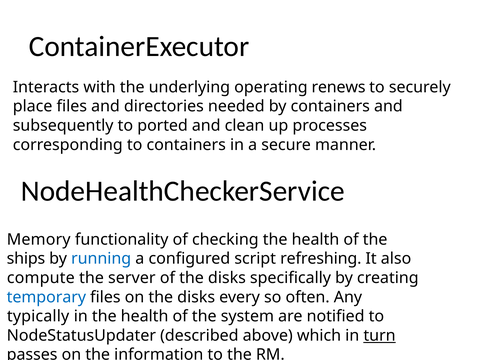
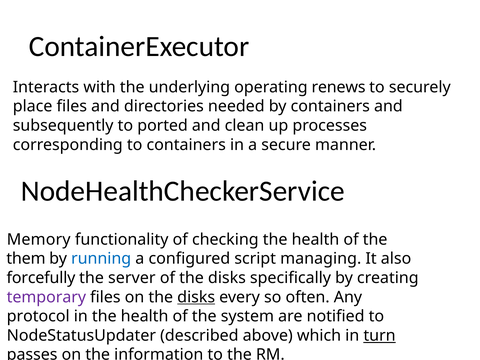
ships: ships -> them
refreshing: refreshing -> managing
compute: compute -> forcefully
temporary colour: blue -> purple
disks at (196, 297) underline: none -> present
typically: typically -> protocol
